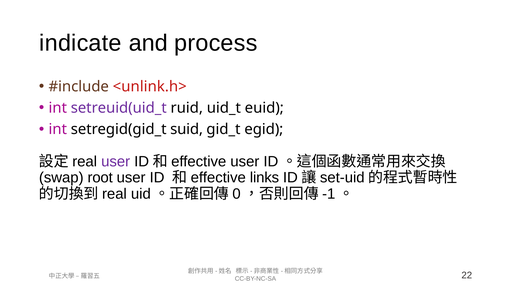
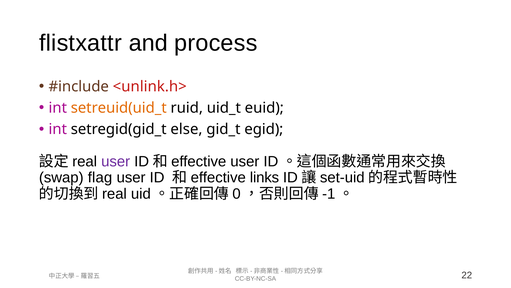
indicate: indicate -> flistxattr
setreuid(uid_t colour: purple -> orange
suid: suid -> else
root: root -> flag
